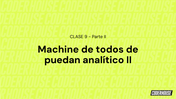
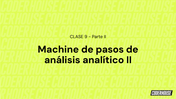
todos: todos -> pasos
puedan: puedan -> análisis
